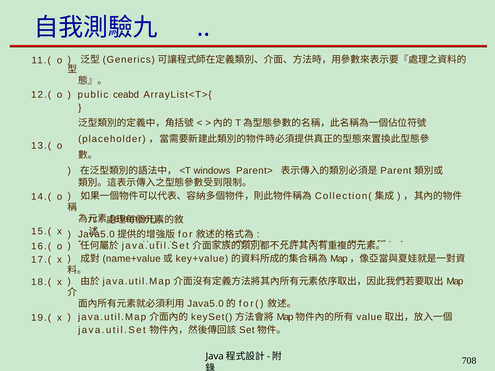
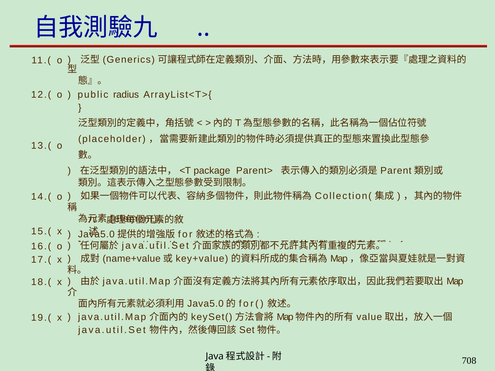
ceabd: ceabd -> radius
windows: windows -> package
